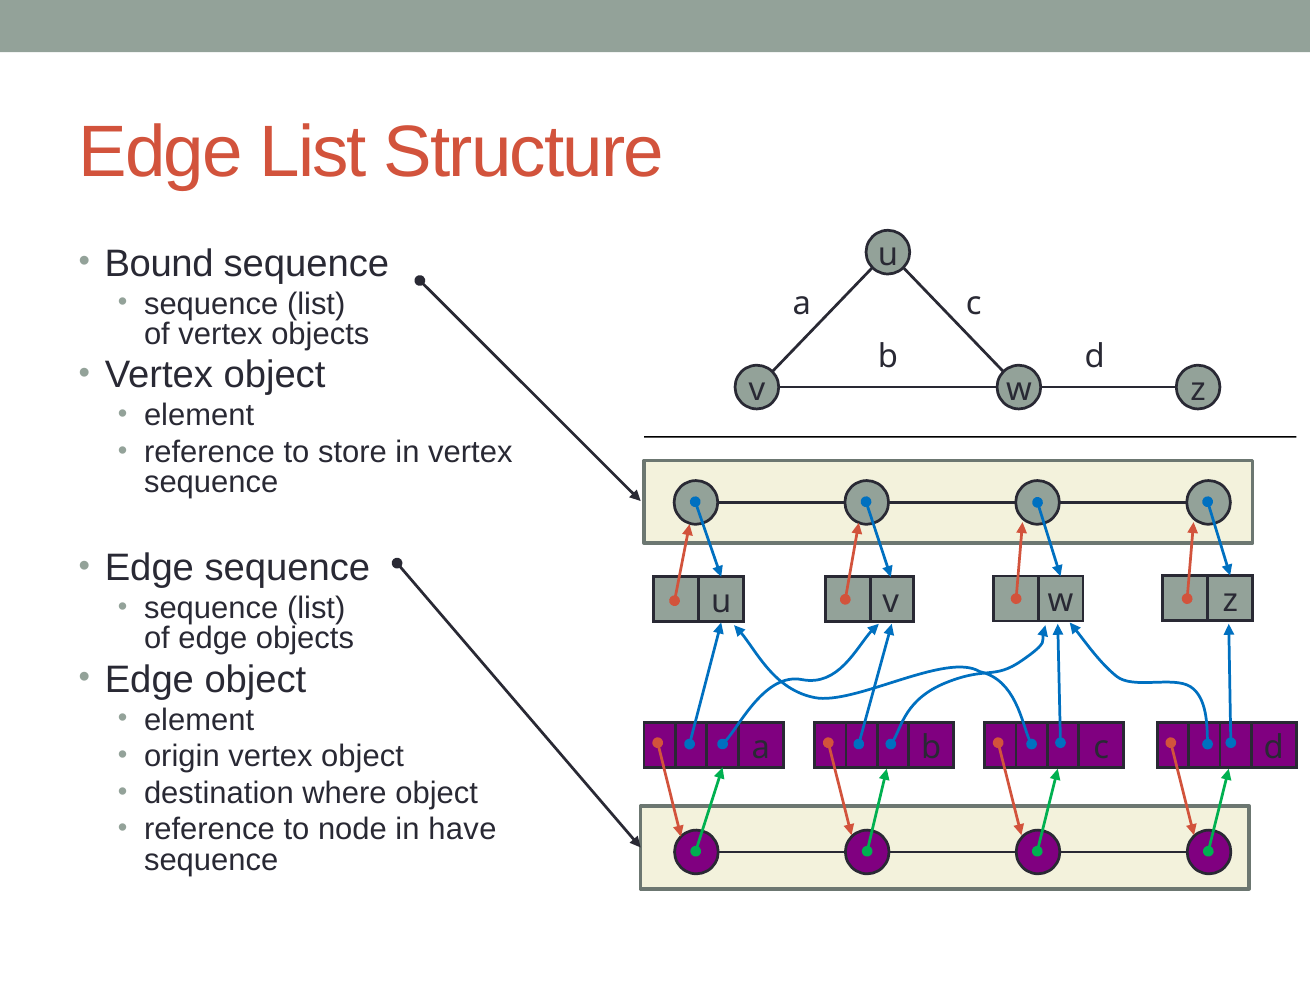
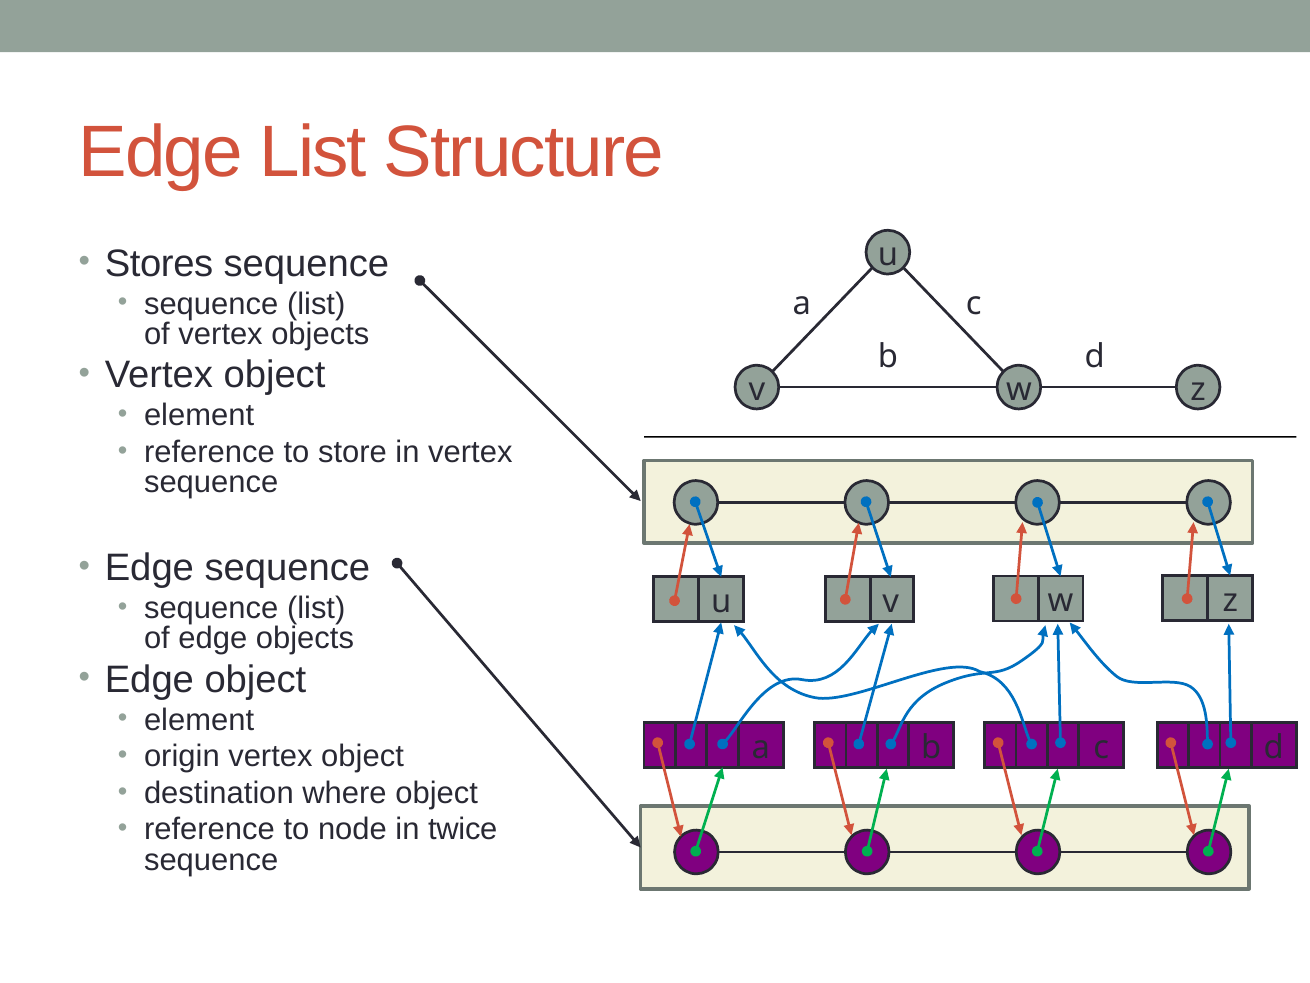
Bound: Bound -> Stores
have: have -> twice
